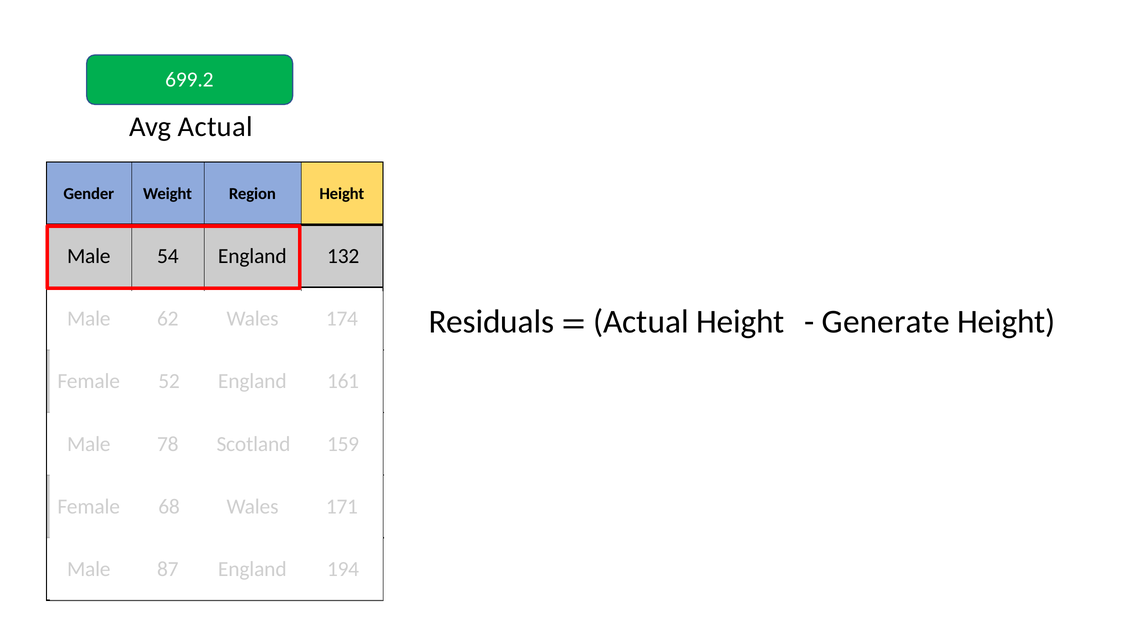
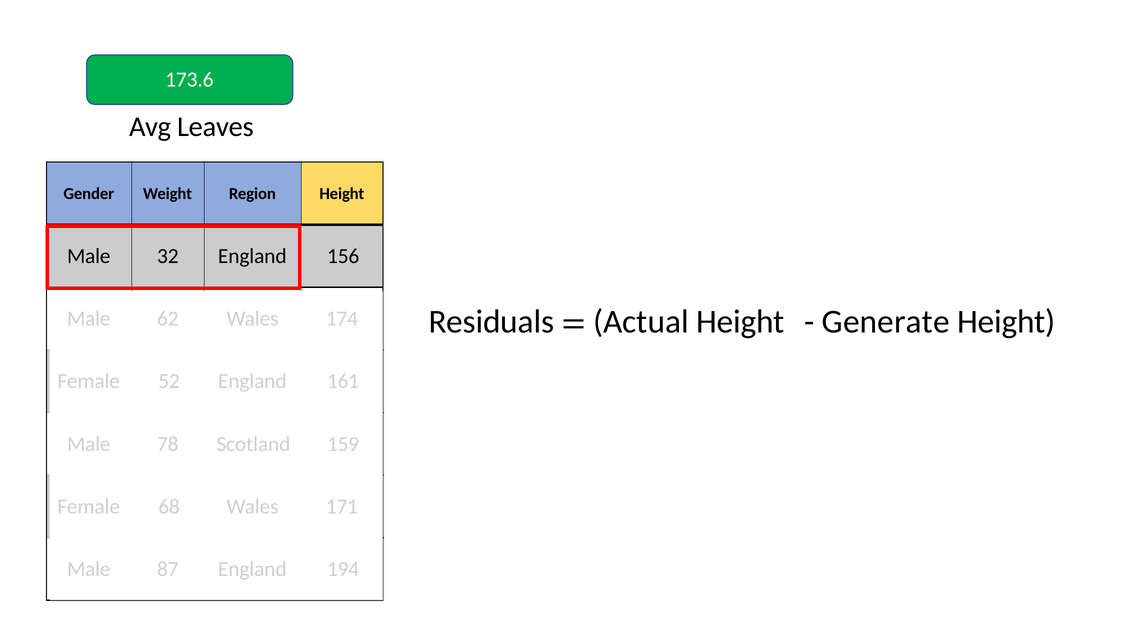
699.2: 699.2 -> 173.6
Avg Actual: Actual -> Leaves
54: 54 -> 32
132: 132 -> 156
